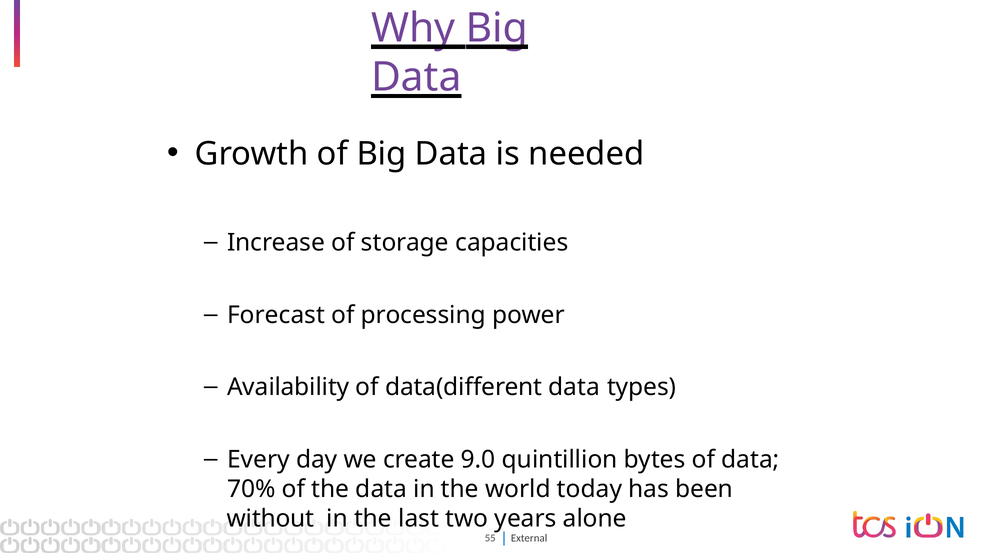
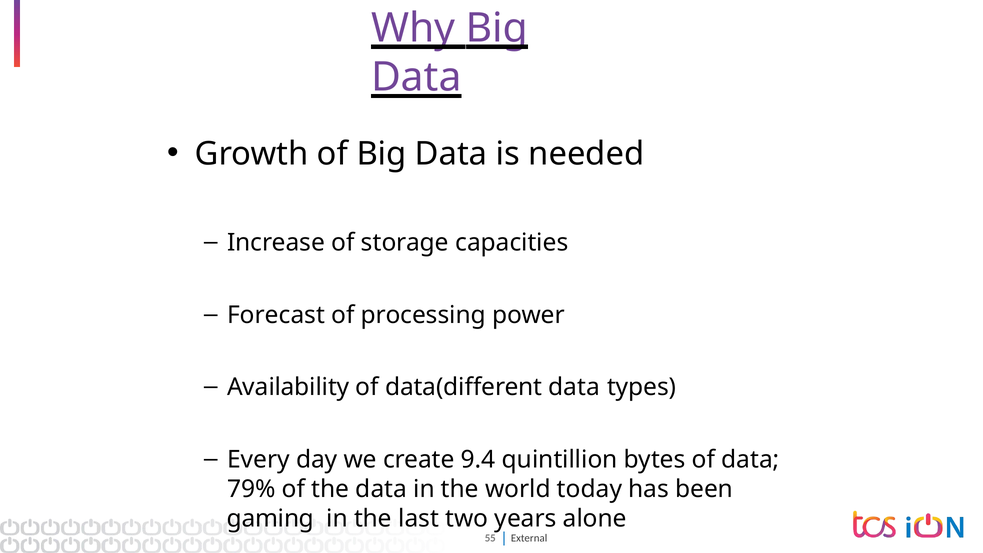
9.0: 9.0 -> 9.4
70%: 70% -> 79%
without: without -> gaming
